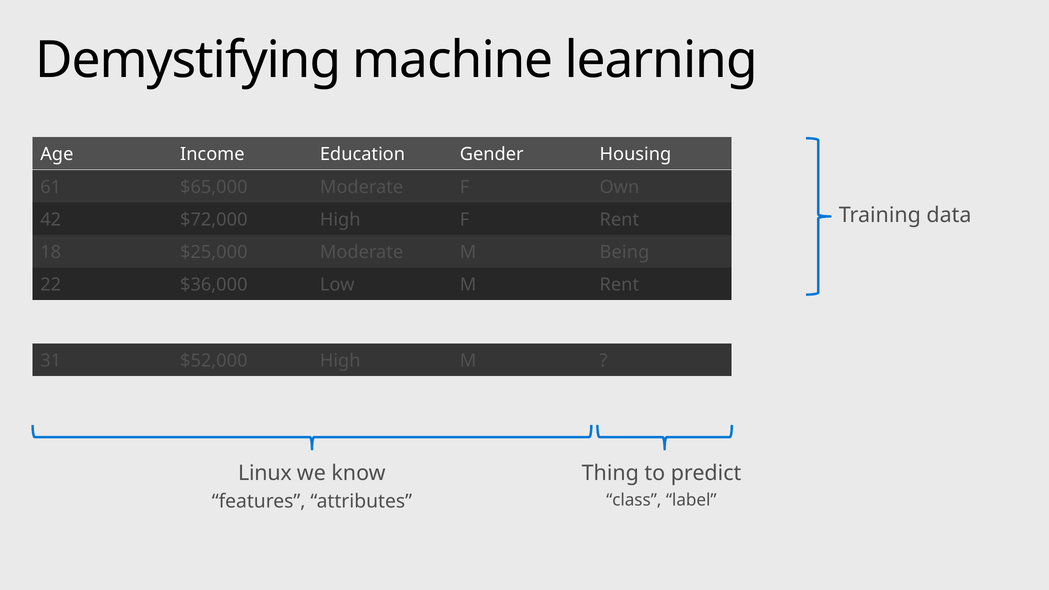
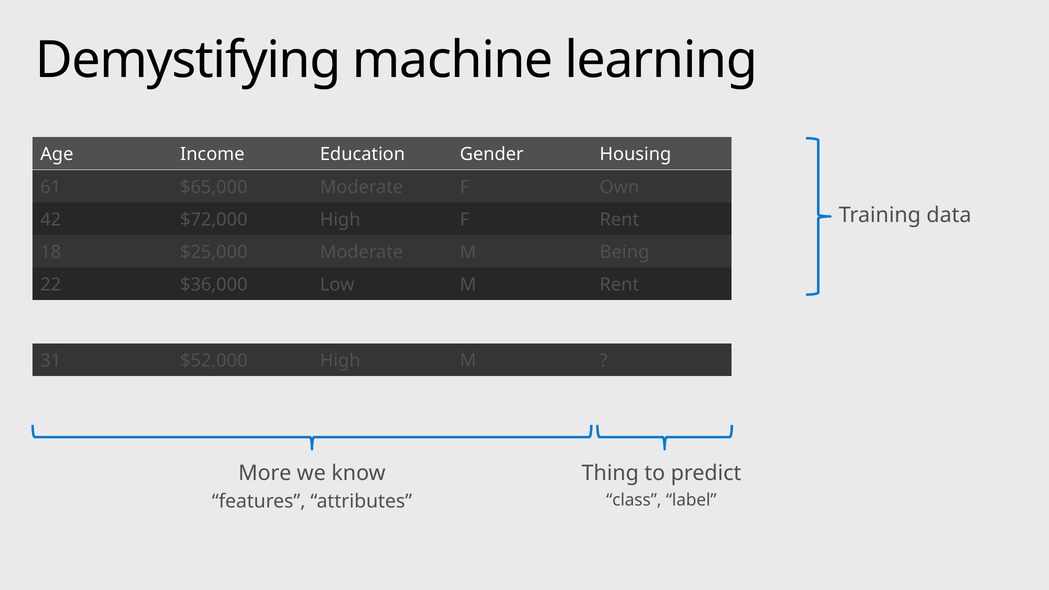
Linux: Linux -> More
